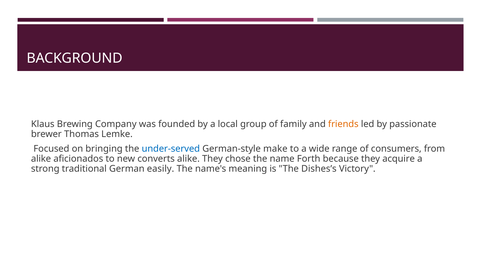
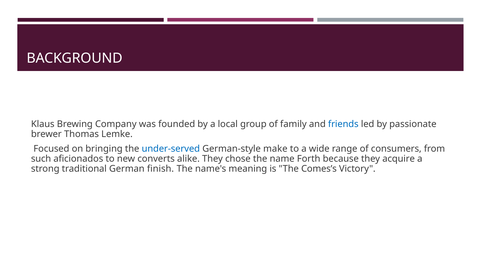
friends colour: orange -> blue
alike at (41, 159): alike -> such
easily: easily -> finish
Dishes’s: Dishes’s -> Comes’s
